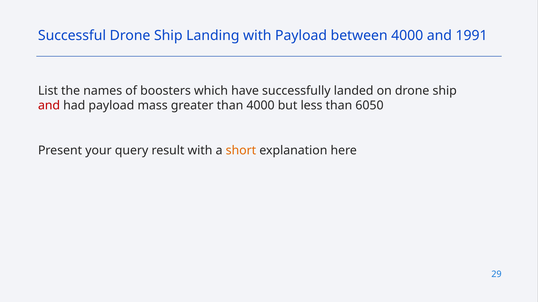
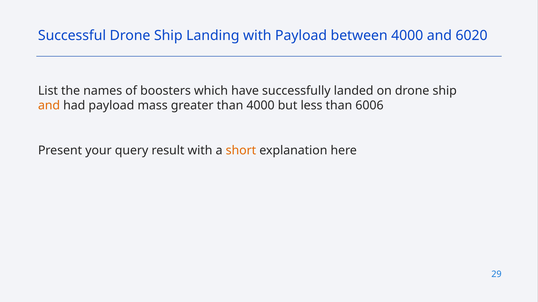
1991: 1991 -> 6020
and at (49, 106) colour: red -> orange
6050: 6050 -> 6006
